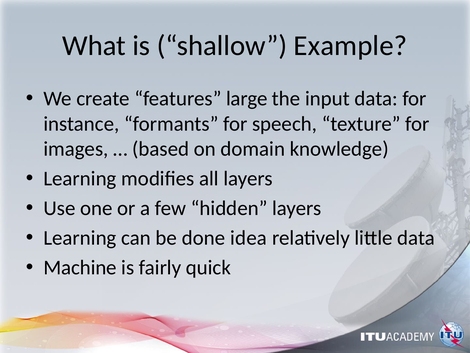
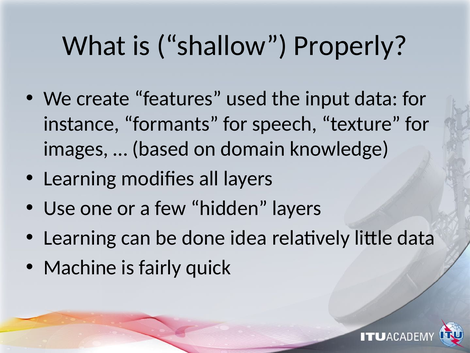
Example: Example -> Properly
large: large -> used
